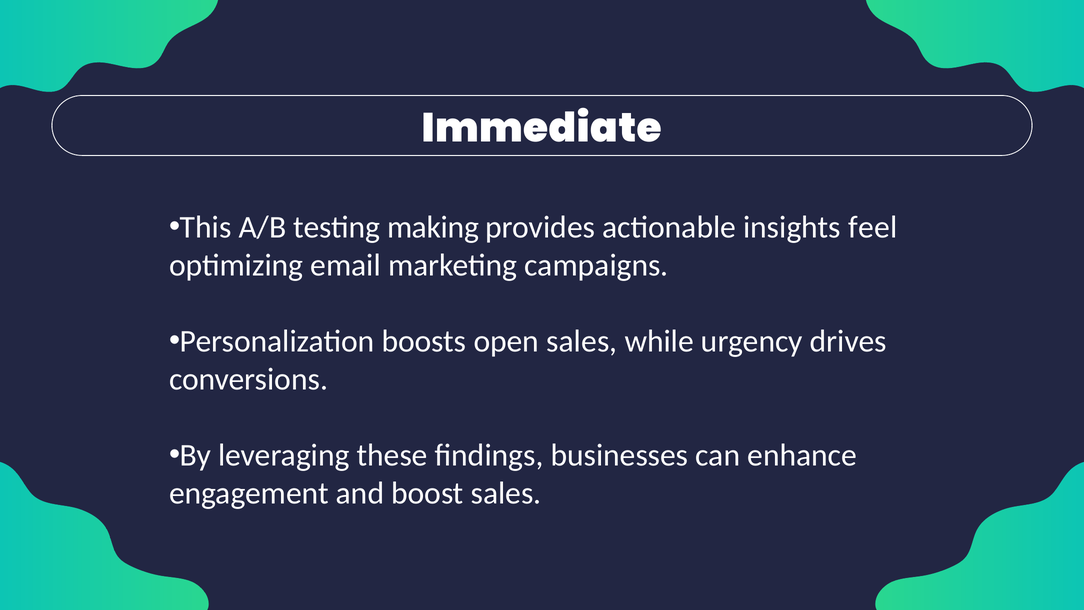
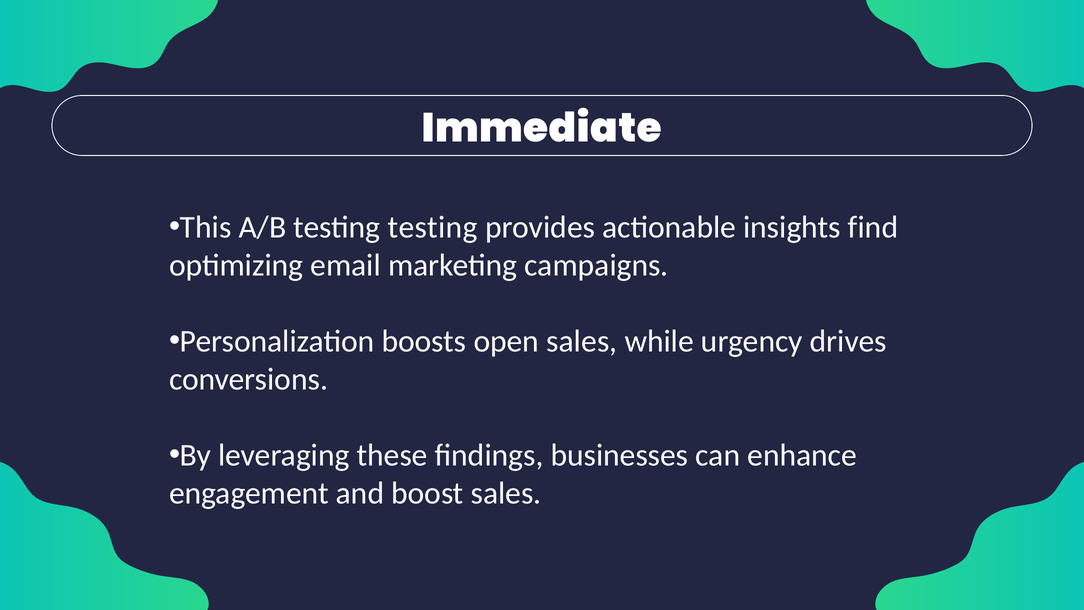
testing making: making -> testing
feel: feel -> find
